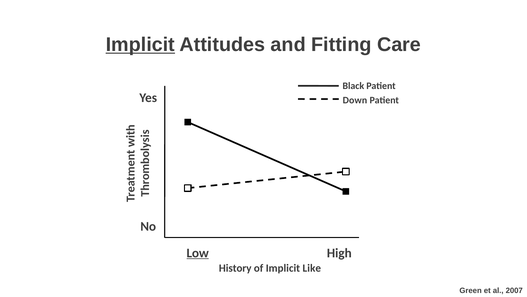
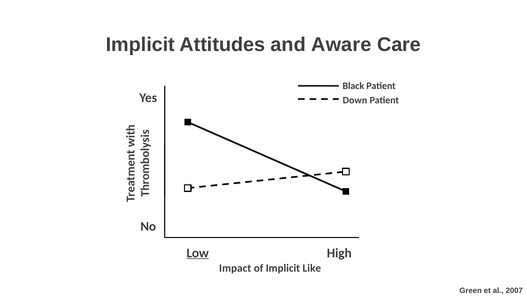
Implicit at (140, 45) underline: present -> none
Fitting: Fitting -> Aware
History: History -> Impact
